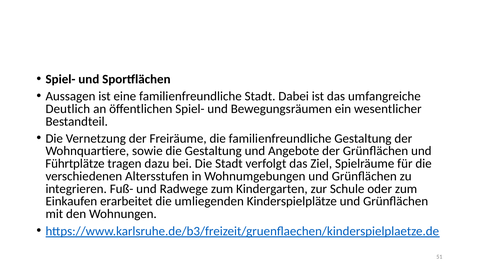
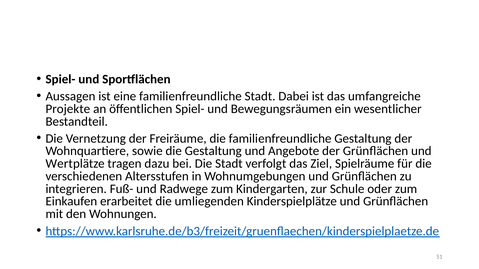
Deutlich: Deutlich -> Projekte
Führt: Führt -> Wert
